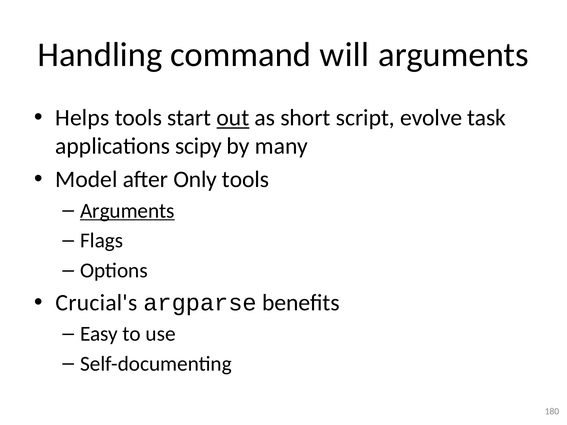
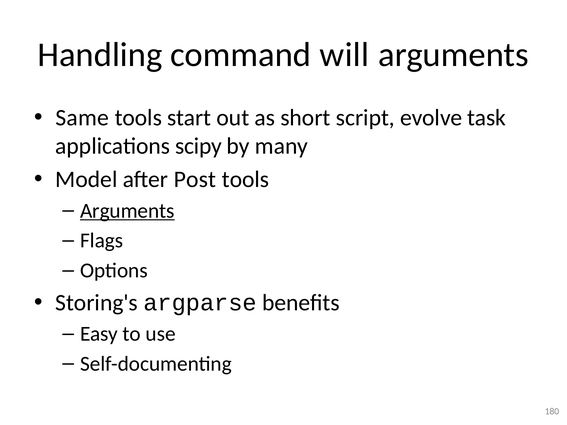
Helps: Helps -> Same
out underline: present -> none
Only: Only -> Post
Crucial's: Crucial's -> Storing's
